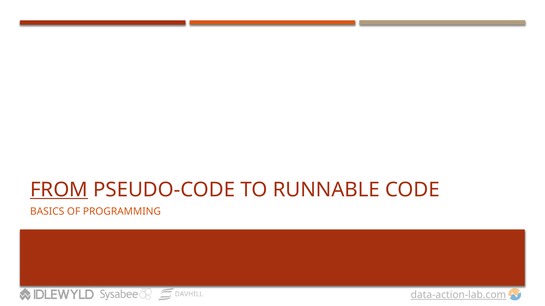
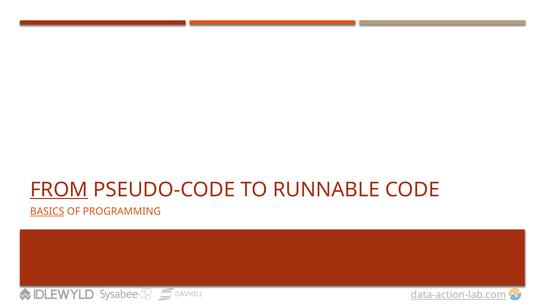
BASICS underline: none -> present
